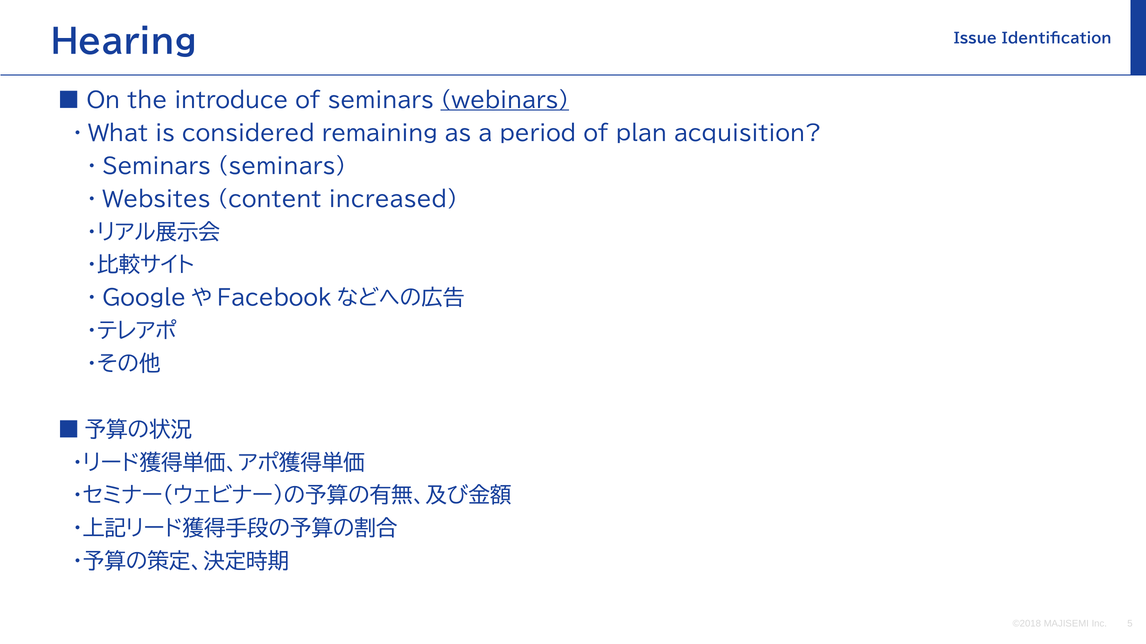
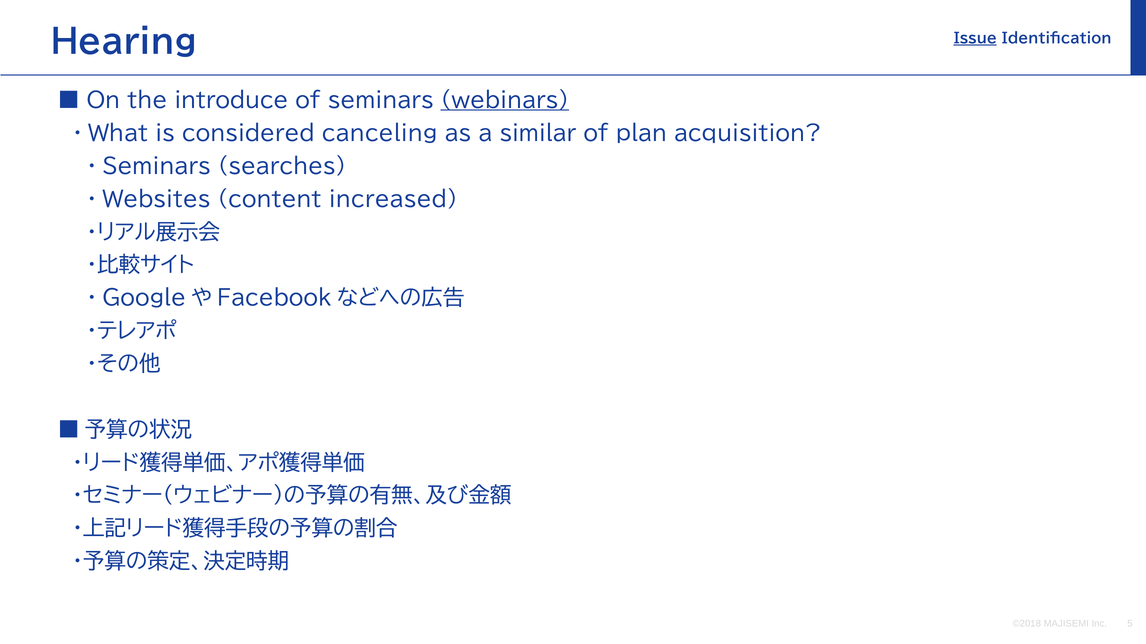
Issue underline: none -> present
remaining: remaining -> canceling
period: period -> similar
seminars at (282, 167): seminars -> searches
